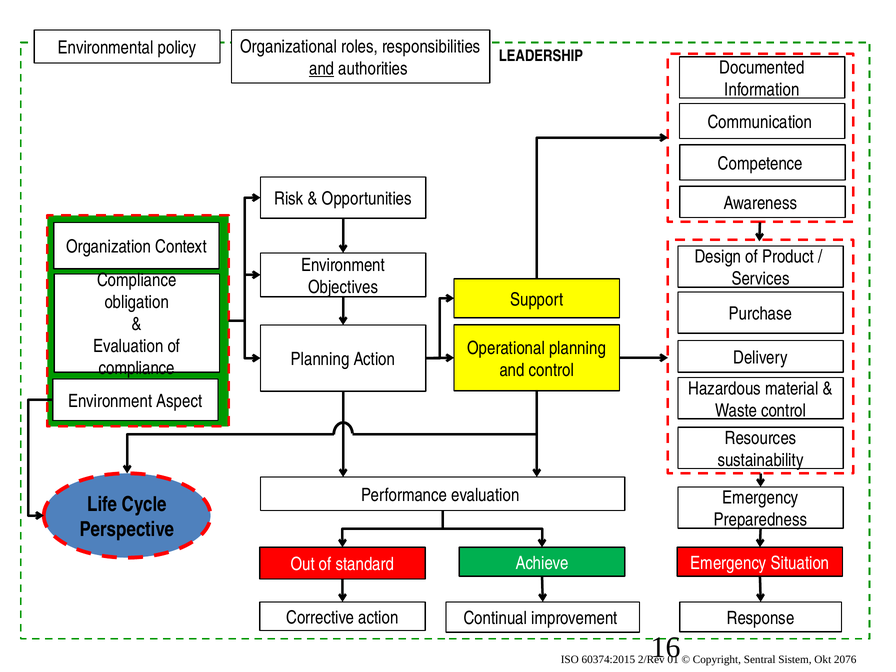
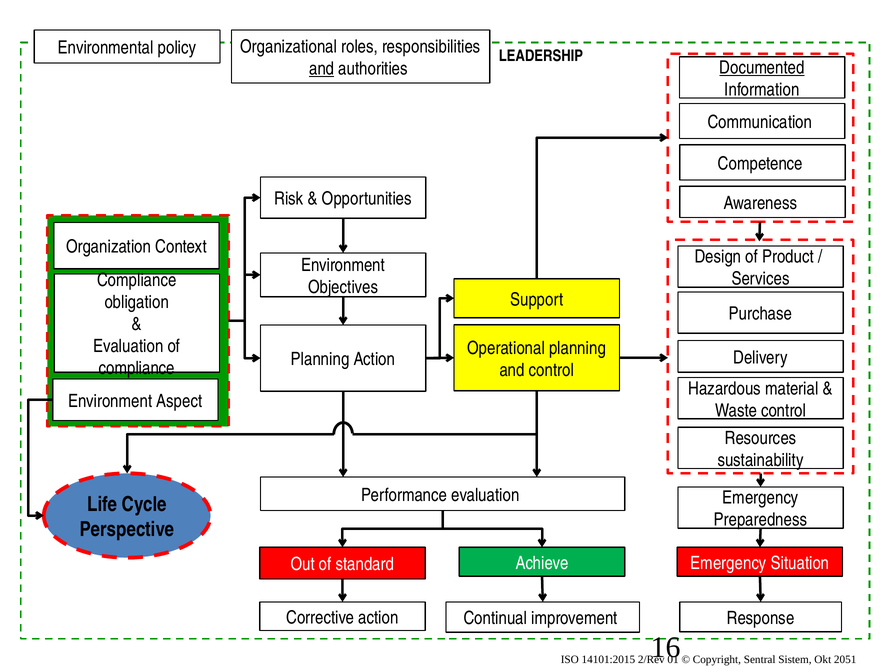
Documented underline: none -> present
60374:2015: 60374:2015 -> 14101:2015
2076: 2076 -> 2051
